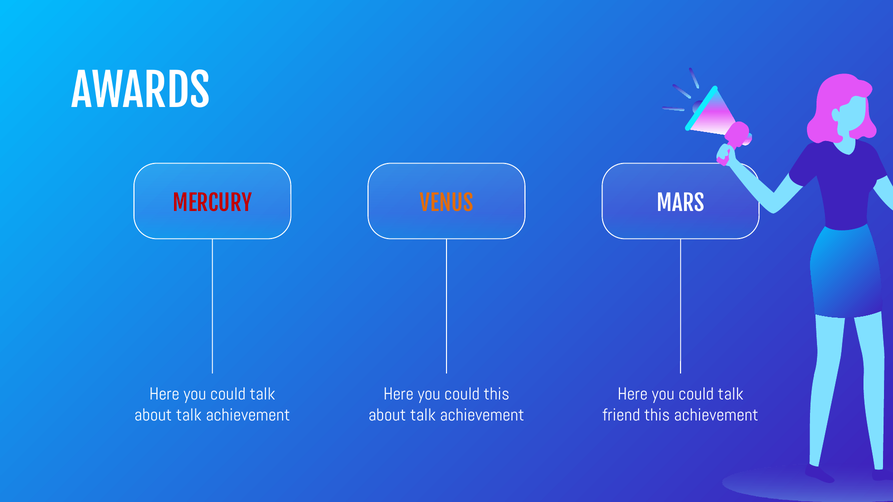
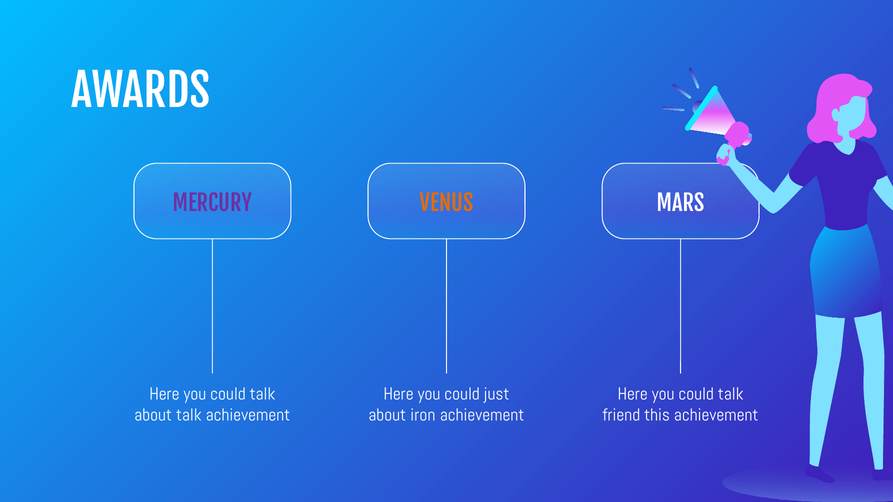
MERCURY colour: red -> purple
could this: this -> just
talk at (423, 415): talk -> iron
